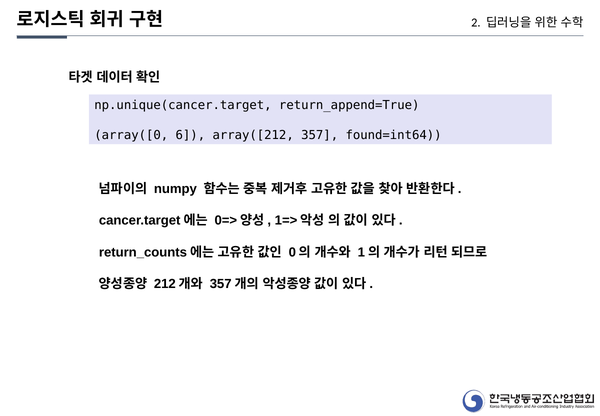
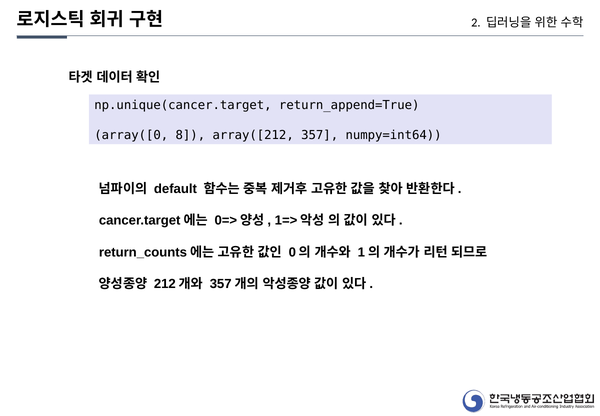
6: 6 -> 8
found=int64: found=int64 -> numpy=int64
numpy: numpy -> default
